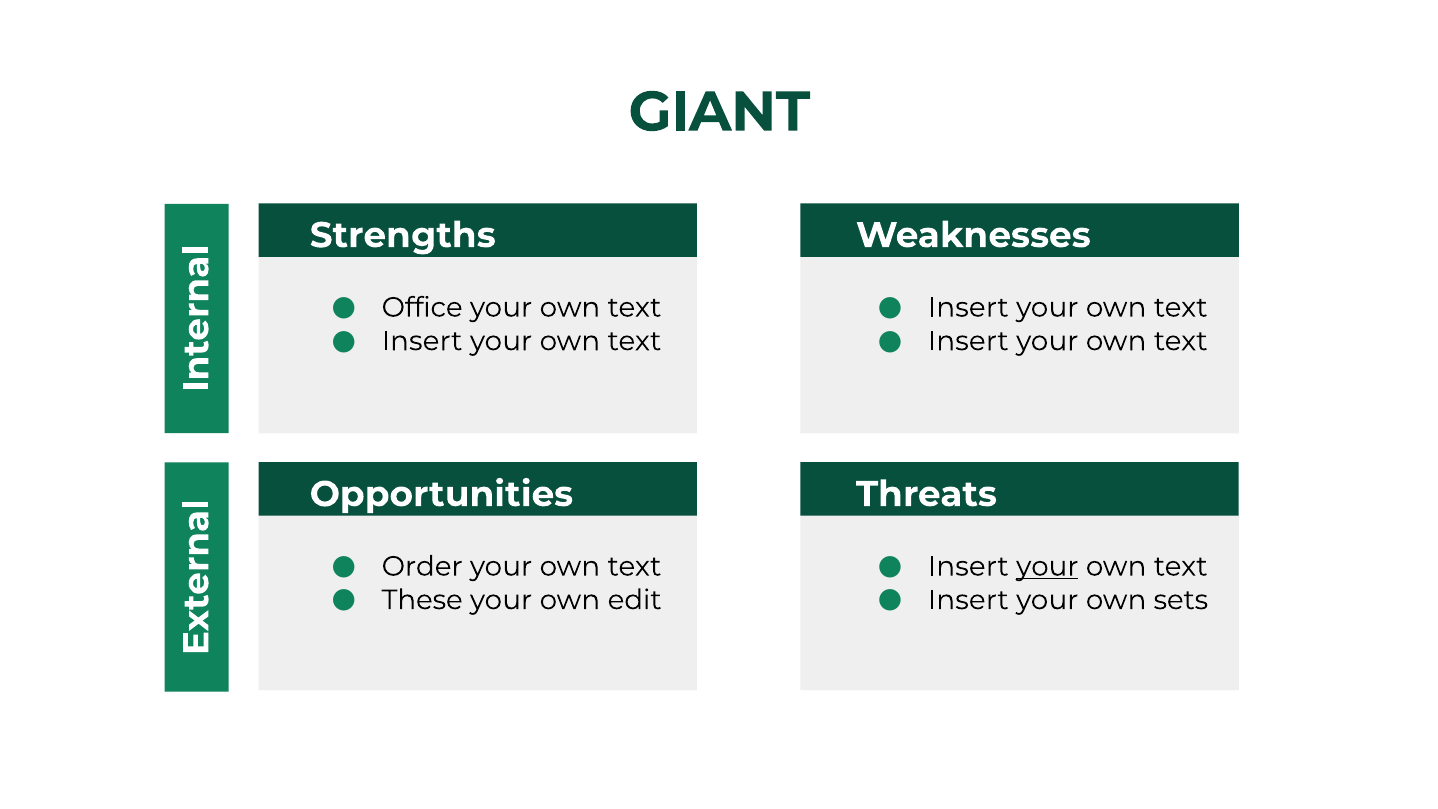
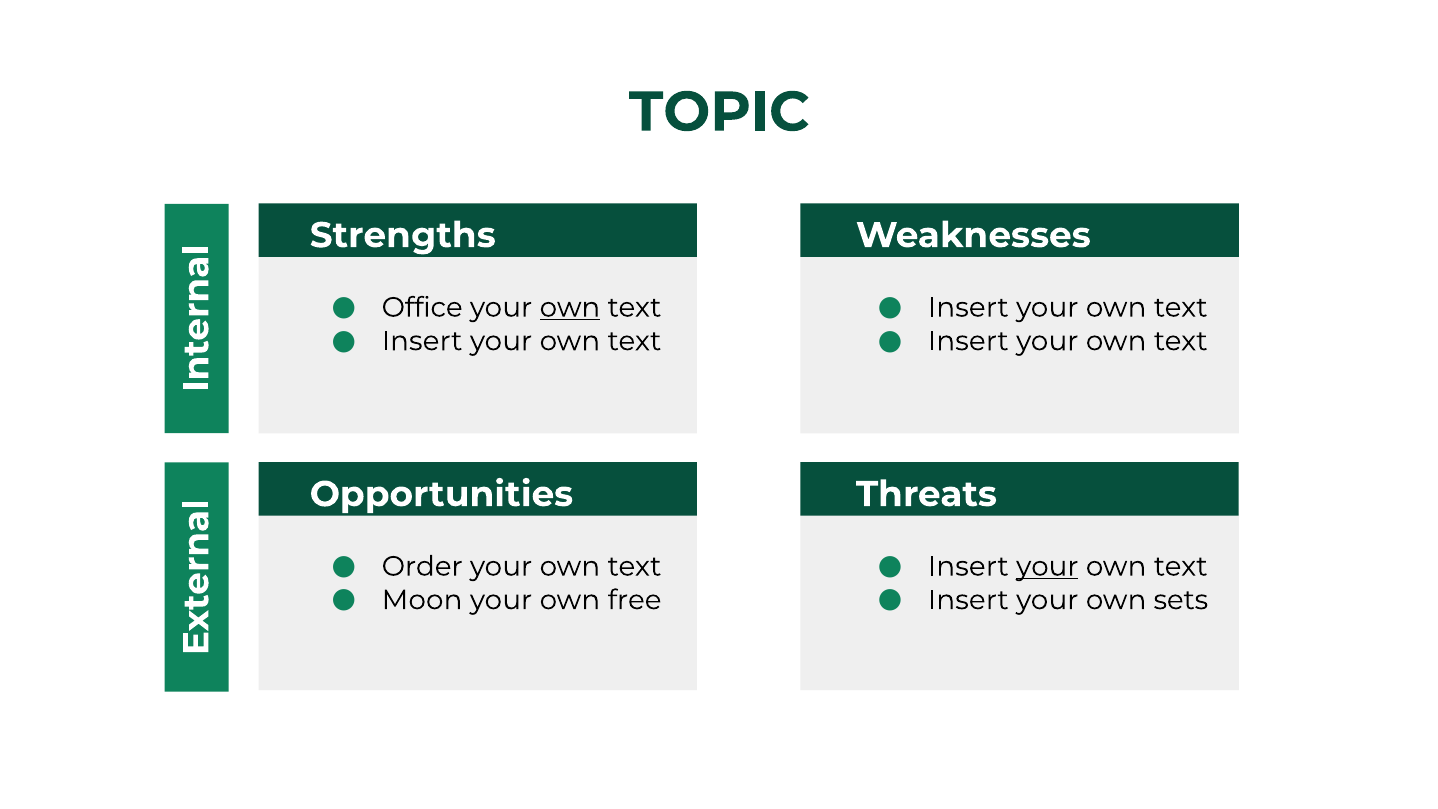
GIANT: GIANT -> TOPIC
own at (570, 307) underline: none -> present
These: These -> Moon
edit: edit -> free
